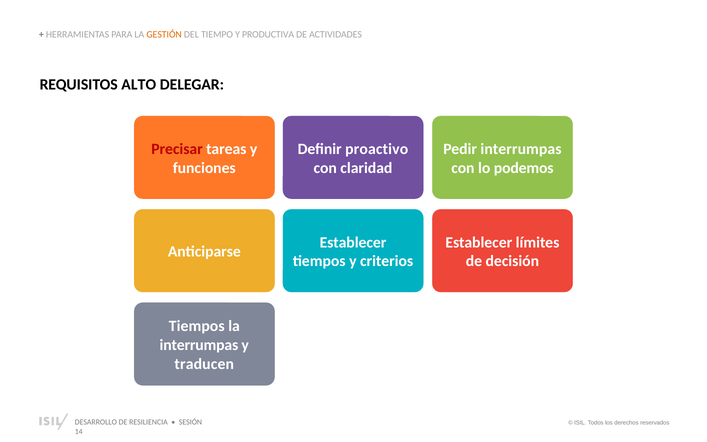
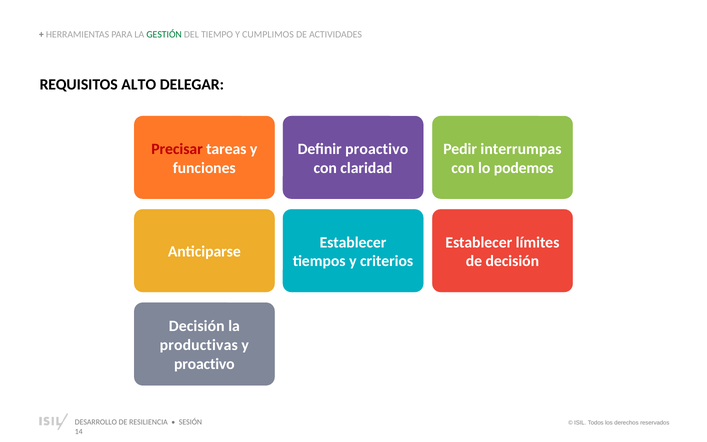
GESTIÓN colour: orange -> green
PRODUCTIVA: PRODUCTIVA -> CUMPLIMOS
Tiempos at (197, 326): Tiempos -> Decisión
interrumpas at (199, 345): interrumpas -> productivas
traducen at (204, 364): traducen -> proactivo
